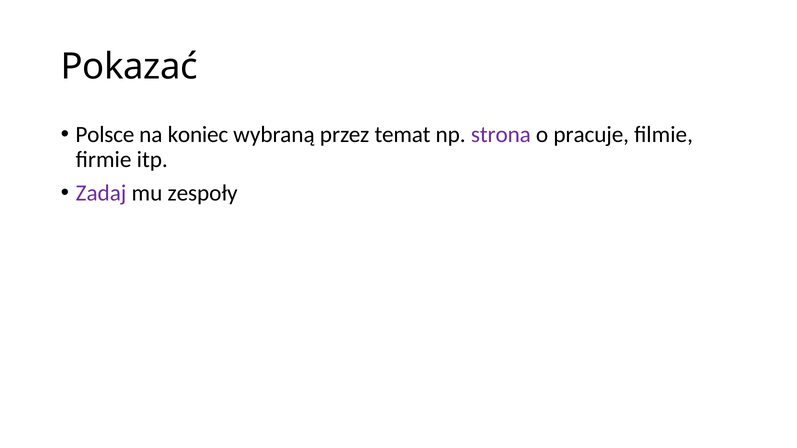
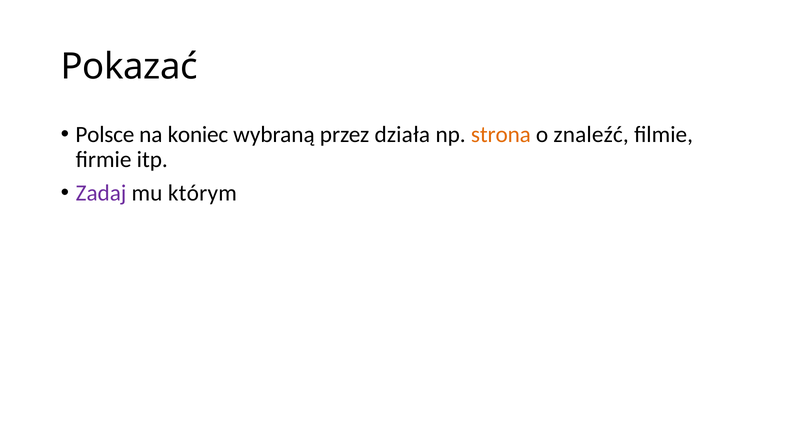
temat: temat -> działa
strona colour: purple -> orange
pracuje: pracuje -> znaleźć
zespoły: zespoły -> którym
